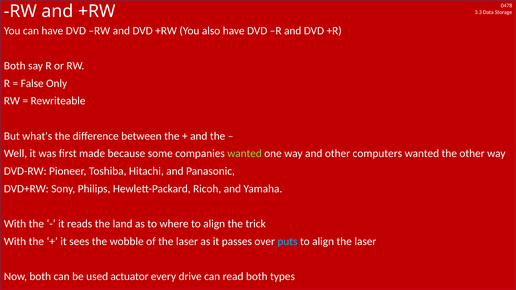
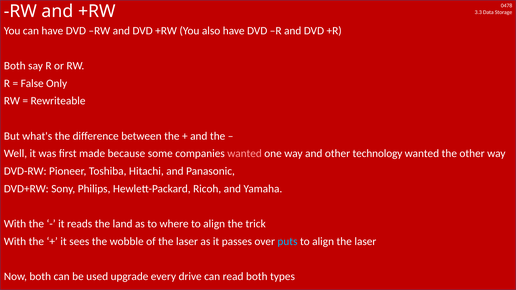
wanted at (245, 154) colour: light green -> pink
computers: computers -> technology
actuator: actuator -> upgrade
